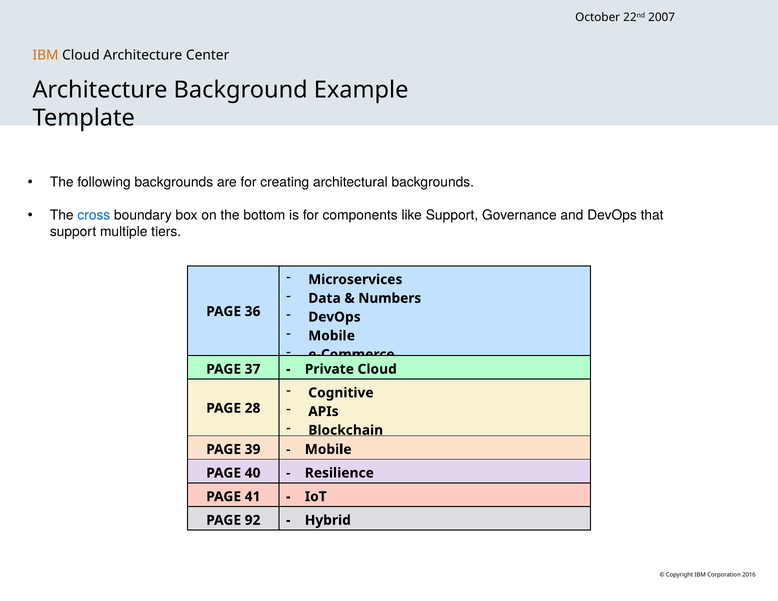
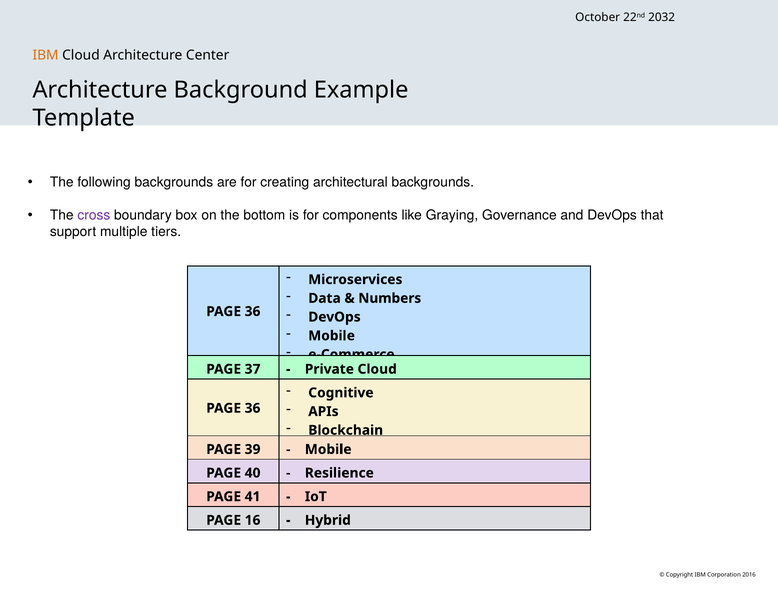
2007: 2007 -> 2032
cross colour: blue -> purple
like Support: Support -> Graying
28 at (253, 408): 28 -> 36
92: 92 -> 16
